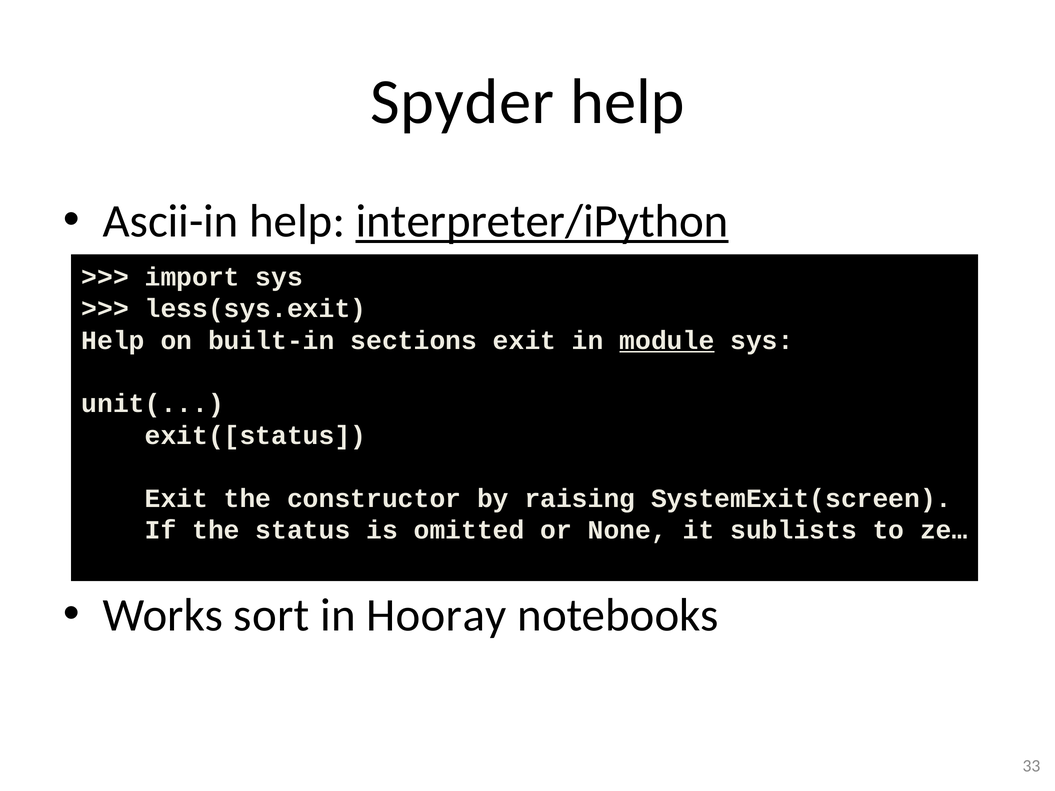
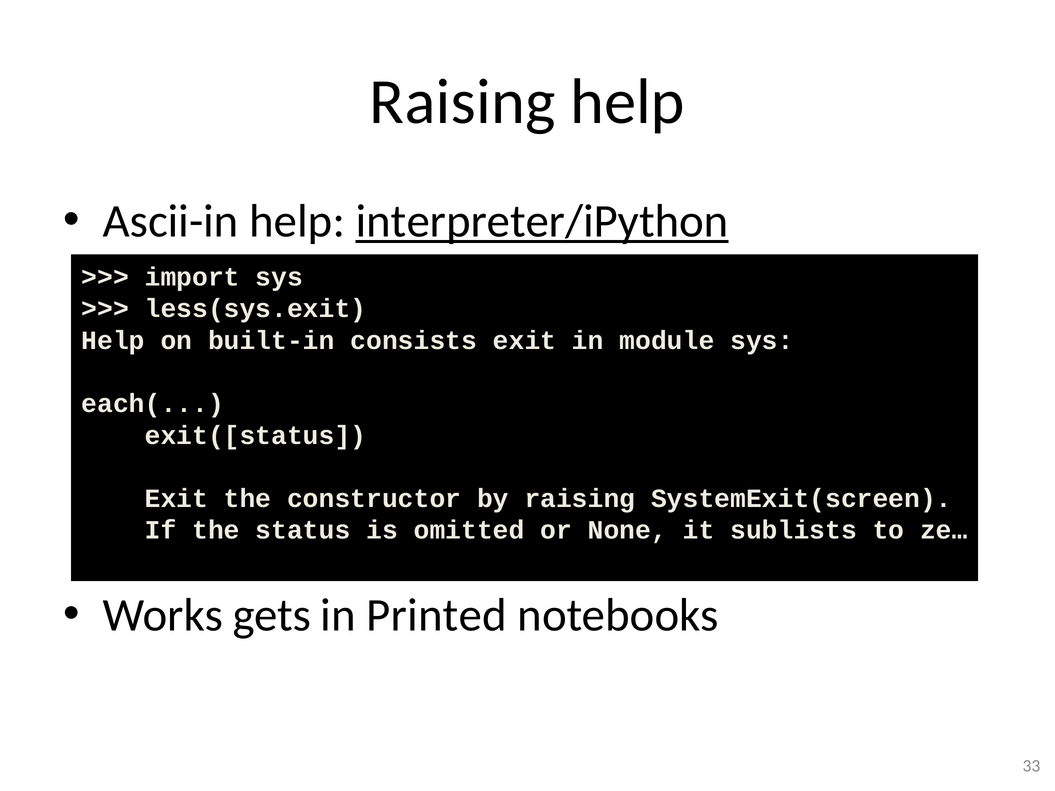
Spyder at (462, 102): Spyder -> Raising
sections: sections -> consists
module underline: present -> none
unit(: unit( -> each(
sort: sort -> gets
Hooray: Hooray -> Printed
